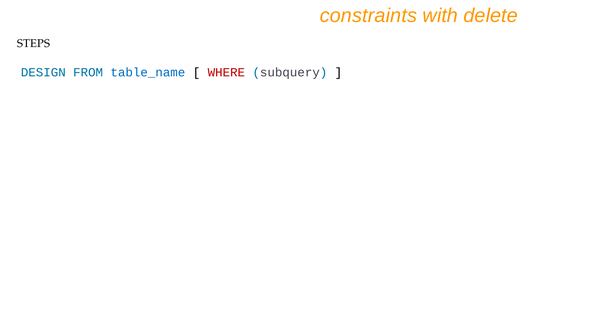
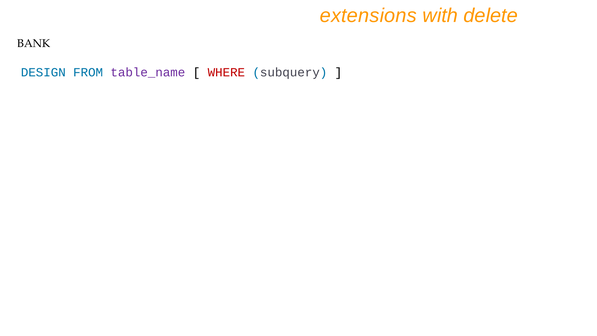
constraints: constraints -> extensions
STEPS: STEPS -> BANK
table_name colour: blue -> purple
